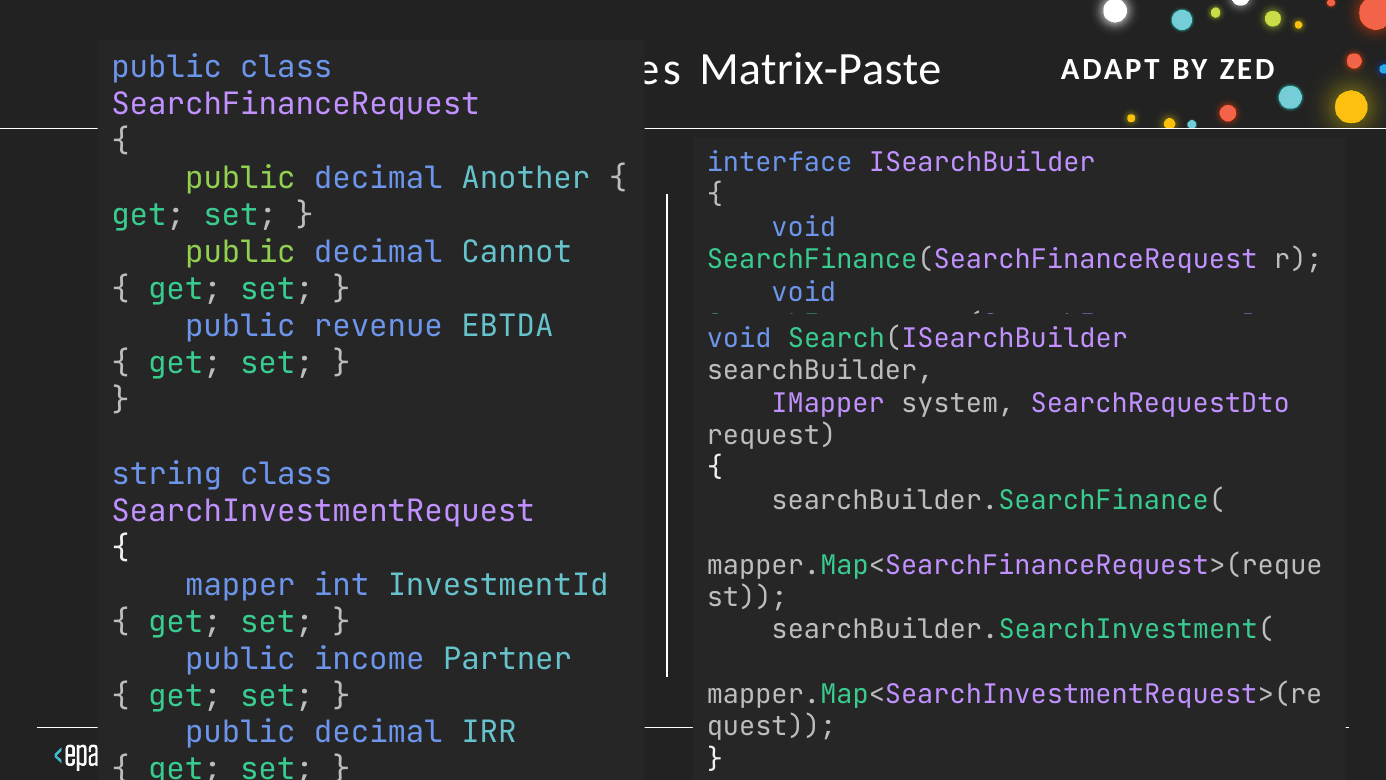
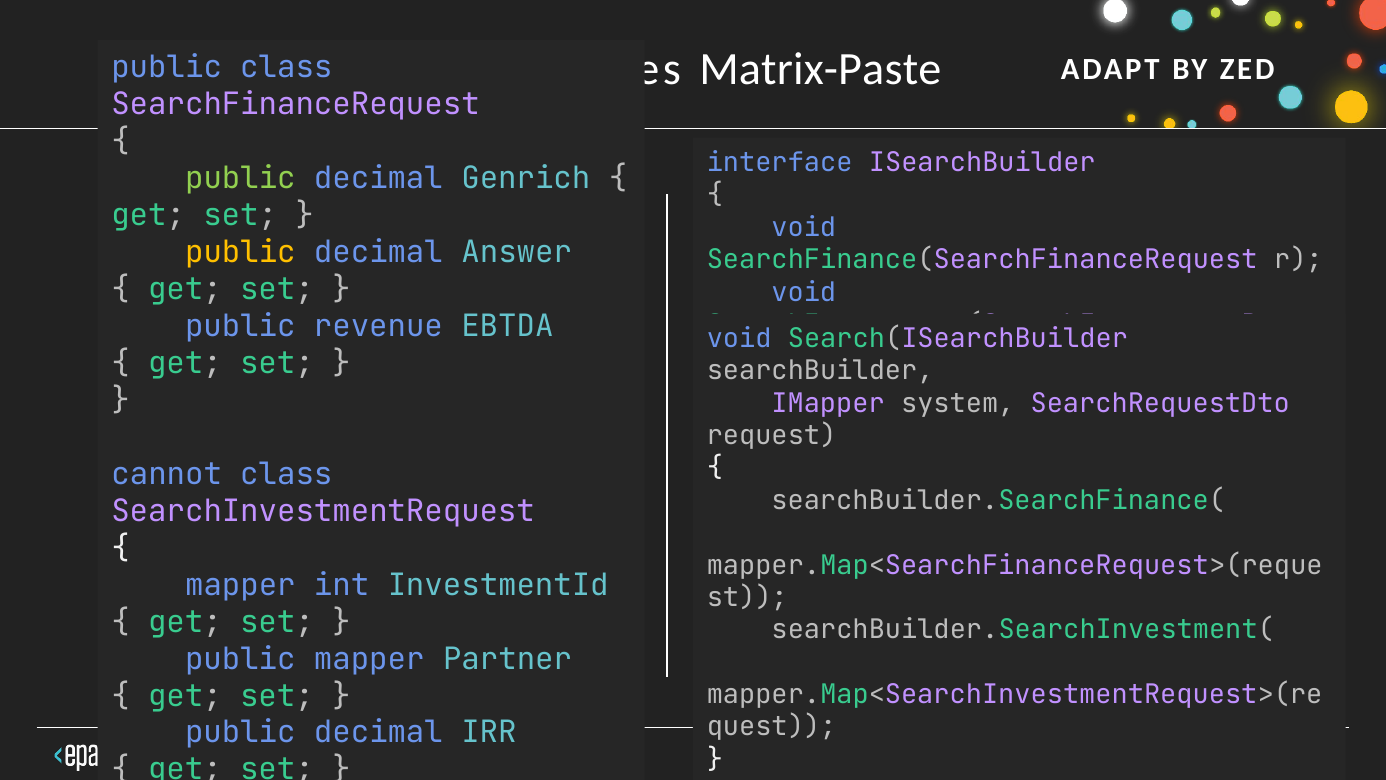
Another: Another -> Genrich
public at (240, 252) colour: light green -> yellow
Cannot: Cannot -> Answer
string: string -> cannot
public income: income -> mapper
